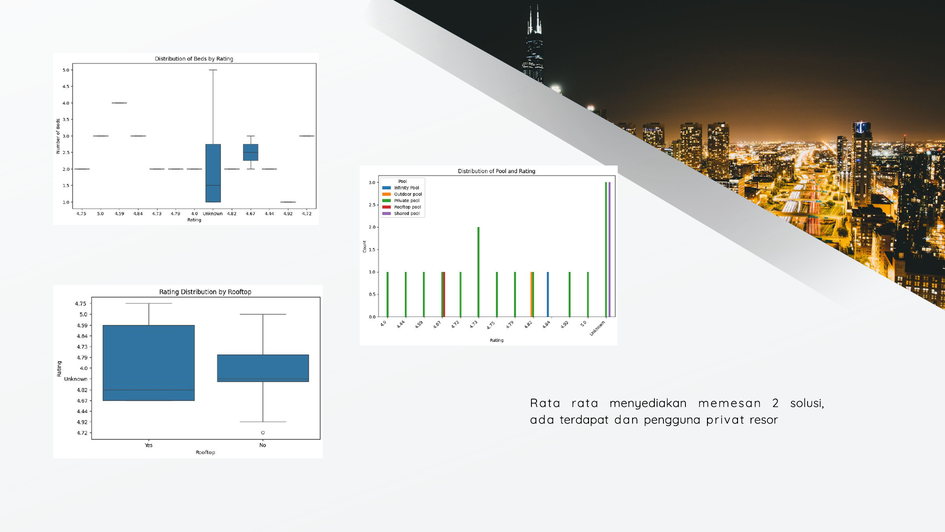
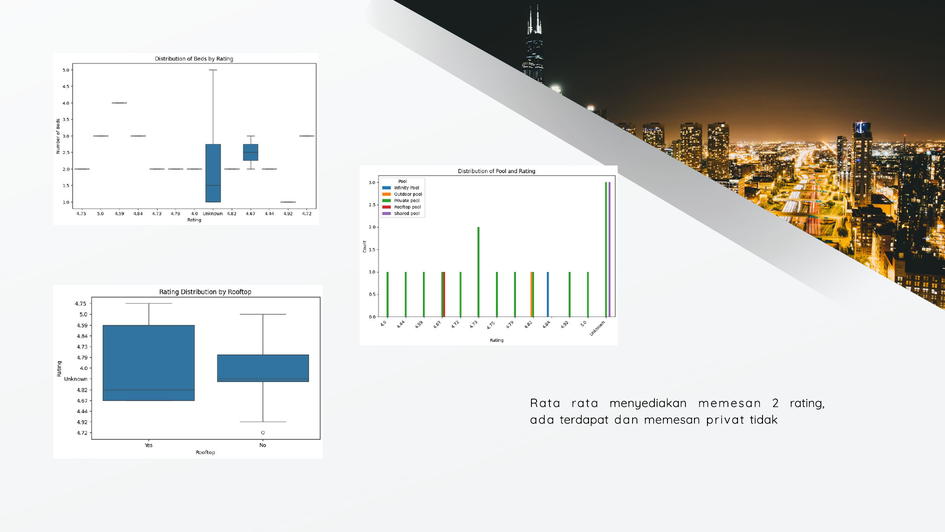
solusi: solusi -> rating
dan pengguna: pengguna -> memesan
resor: resor -> tidak
